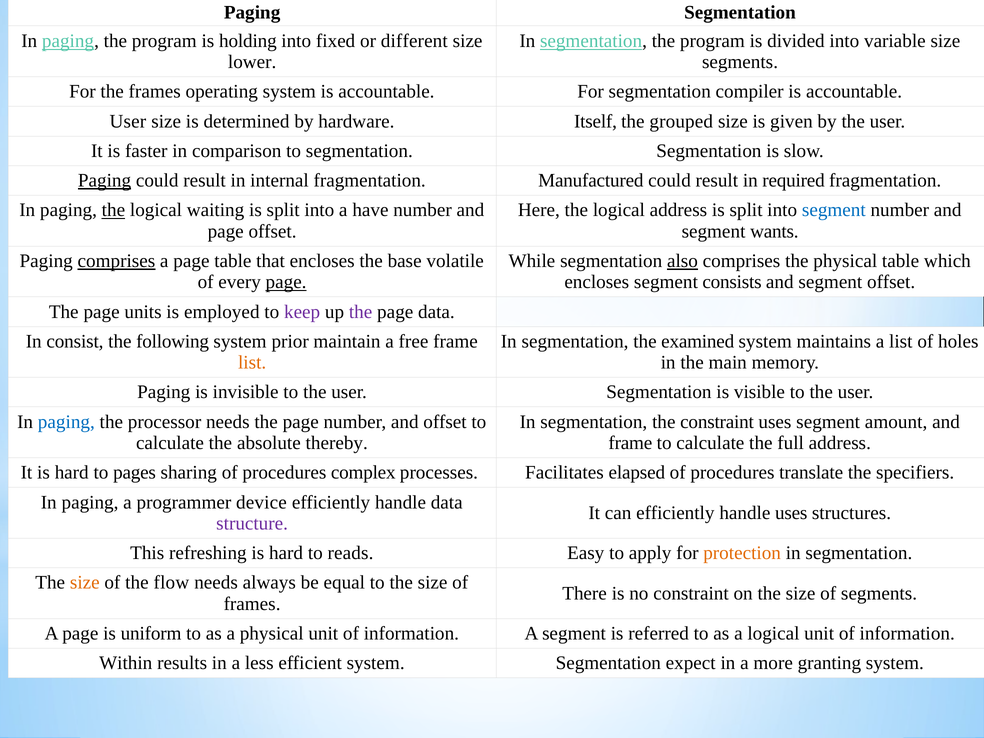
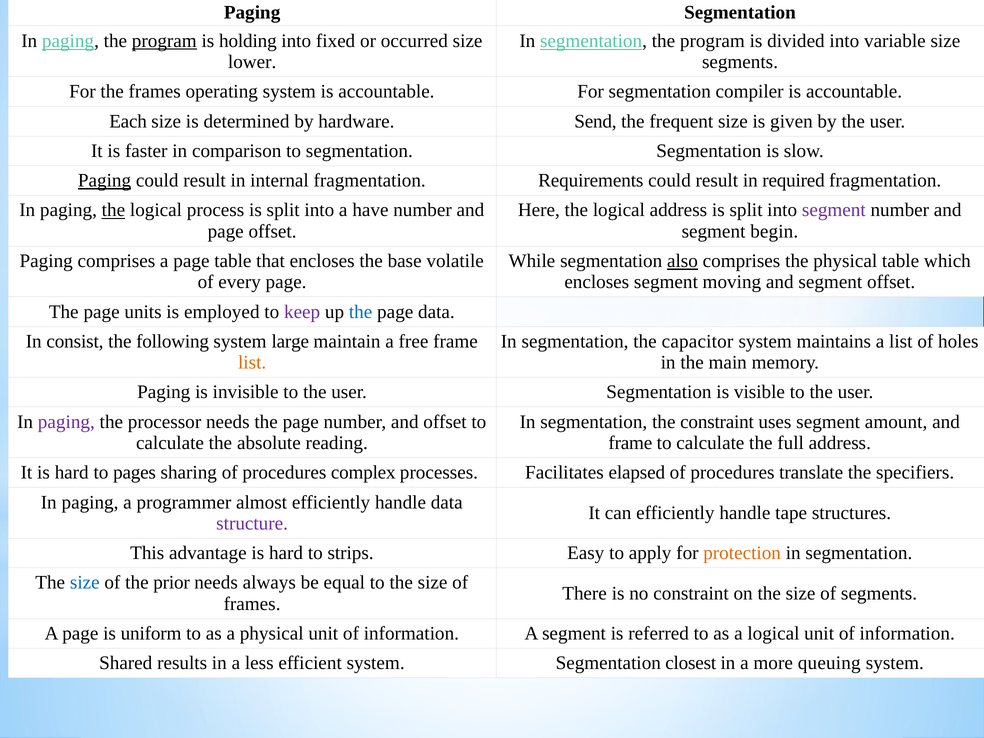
program at (164, 41) underline: none -> present
different: different -> occurred
User at (128, 121): User -> Each
Itself: Itself -> Send
grouped: grouped -> frequent
Manufactured: Manufactured -> Requirements
waiting: waiting -> process
segment at (834, 210) colour: blue -> purple
wants: wants -> begin
comprises at (116, 261) underline: present -> none
page at (286, 282) underline: present -> none
consists: consists -> moving
the at (361, 312) colour: purple -> blue
prior: prior -> large
examined: examined -> capacitor
paging at (66, 422) colour: blue -> purple
thereby: thereby -> reading
device: device -> almost
handle uses: uses -> tape
refreshing: refreshing -> advantage
reads: reads -> strips
size at (85, 583) colour: orange -> blue
flow: flow -> prior
Within: Within -> Shared
expect: expect -> closest
granting: granting -> queuing
